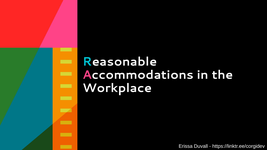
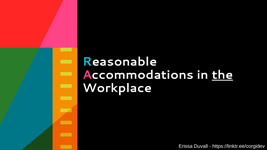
the underline: none -> present
